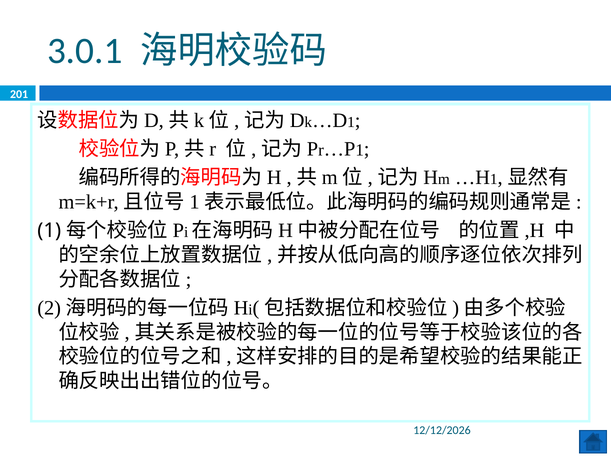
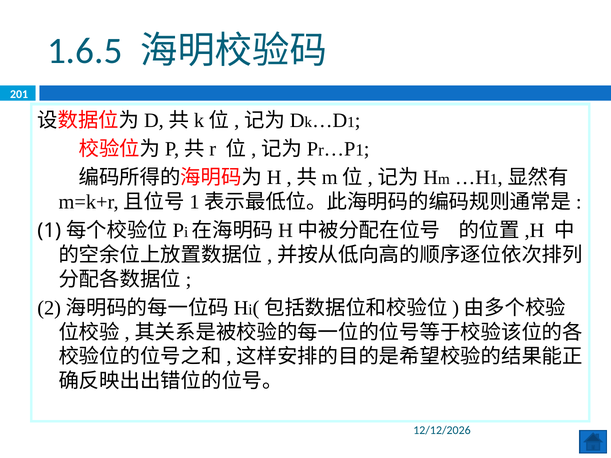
3.0.1: 3.0.1 -> 1.6.5
